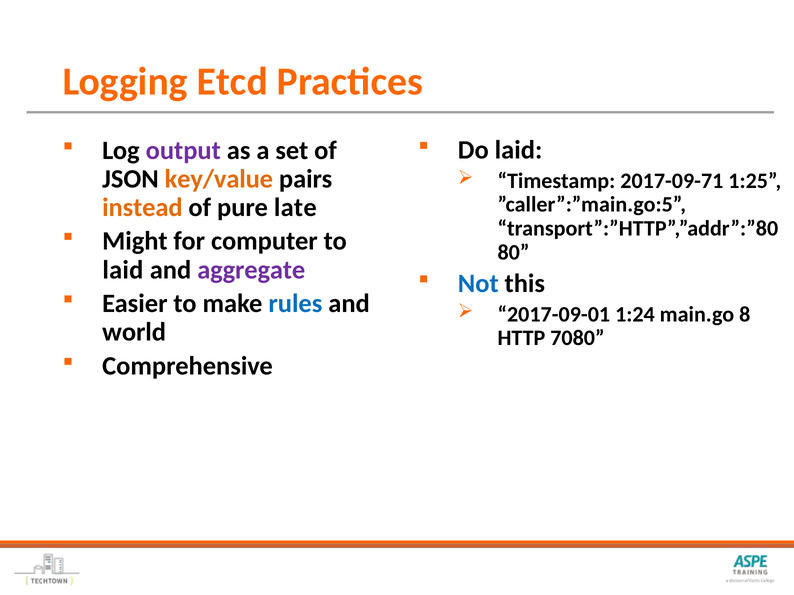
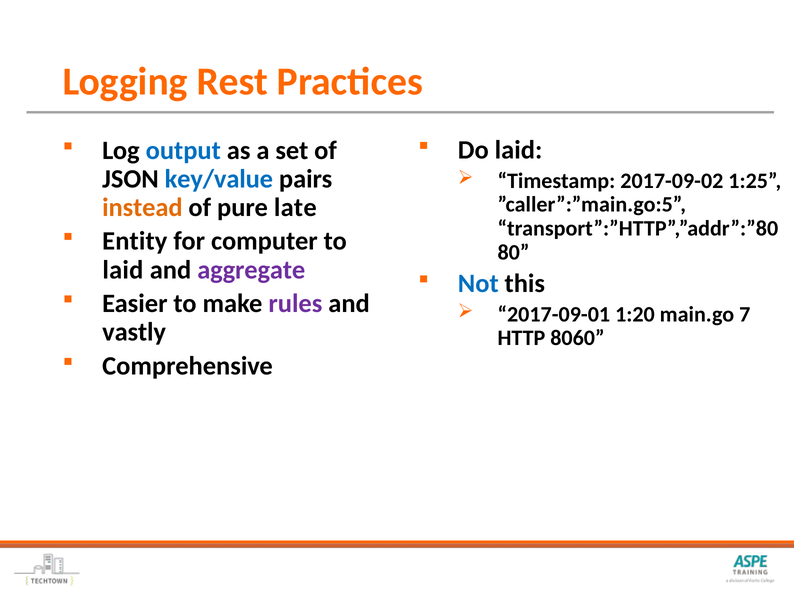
Etcd: Etcd -> Rest
output colour: purple -> blue
key/value colour: orange -> blue
2017-09-71: 2017-09-71 -> 2017-09-02
Might: Might -> Entity
rules colour: blue -> purple
1:24: 1:24 -> 1:20
8: 8 -> 7
world: world -> vastly
7080: 7080 -> 8060
